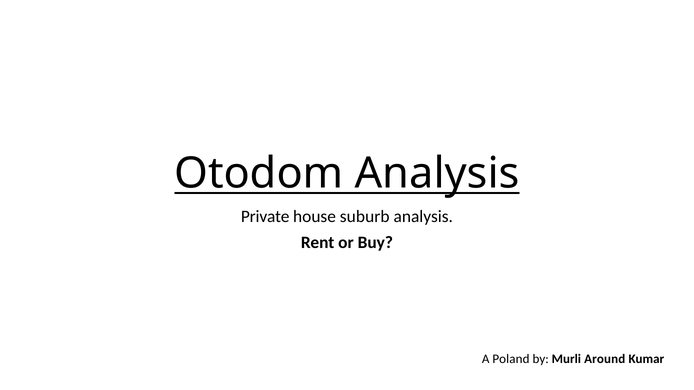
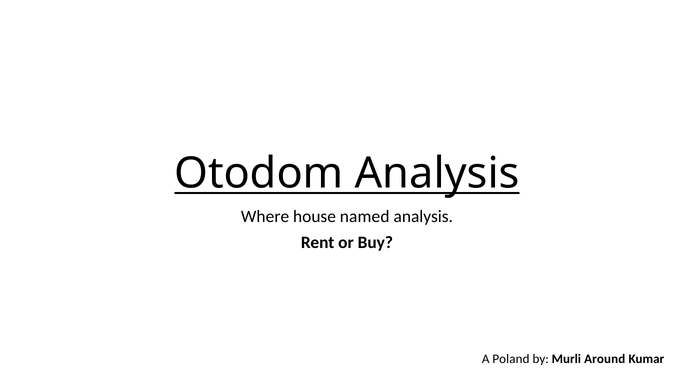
Private: Private -> Where
suburb: suburb -> named
